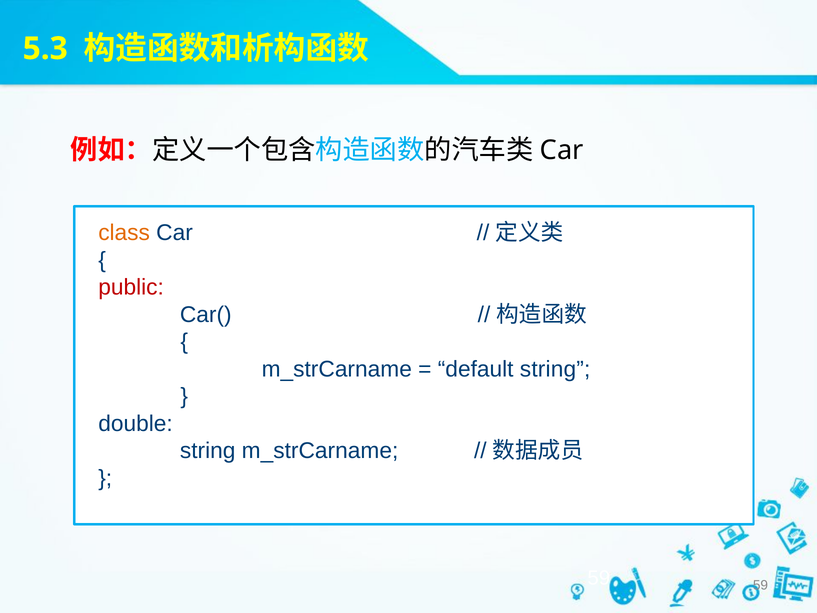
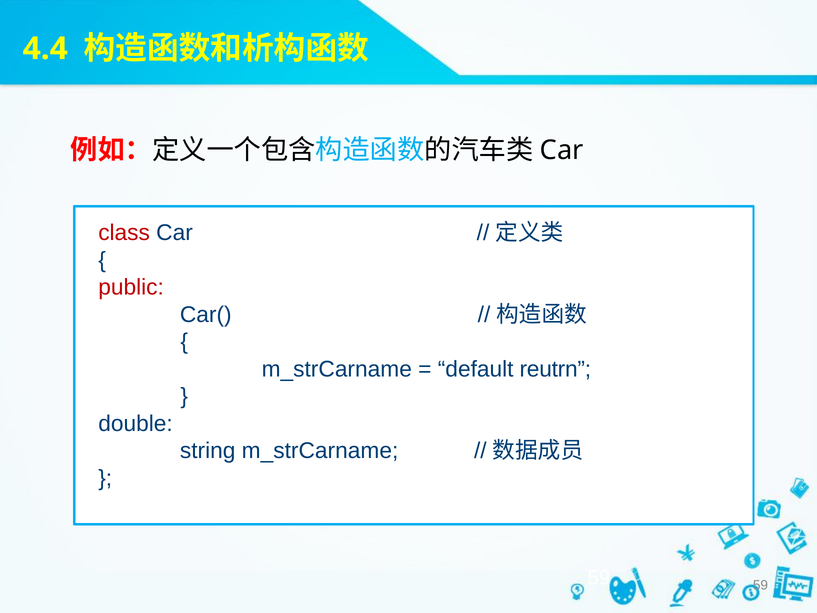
5.3: 5.3 -> 4.4
class colour: orange -> red
default string: string -> reutrn
